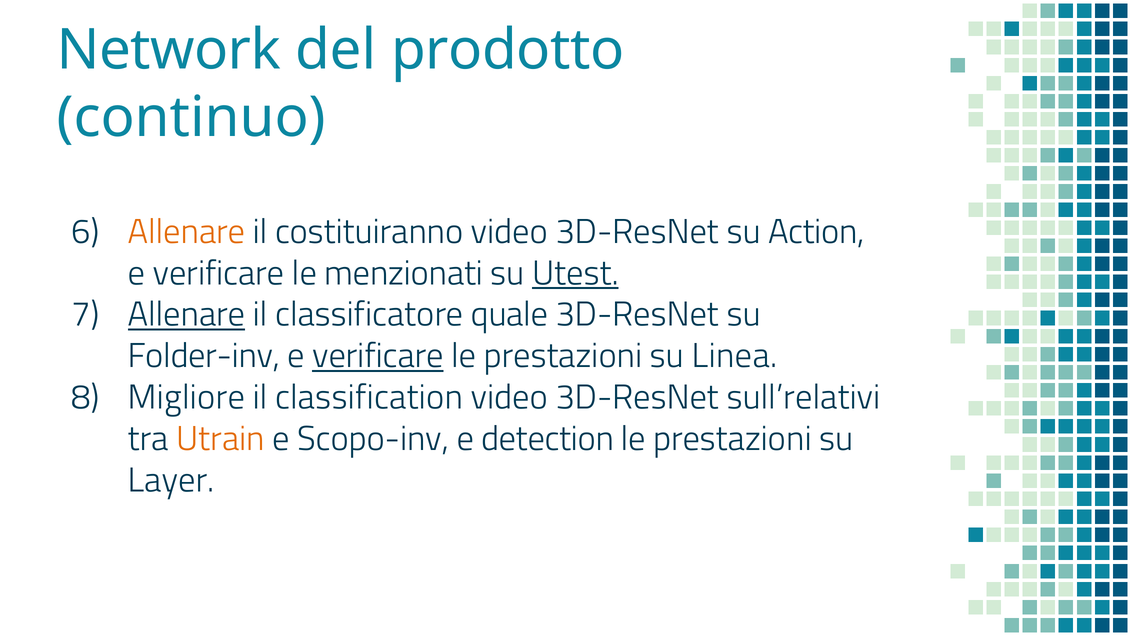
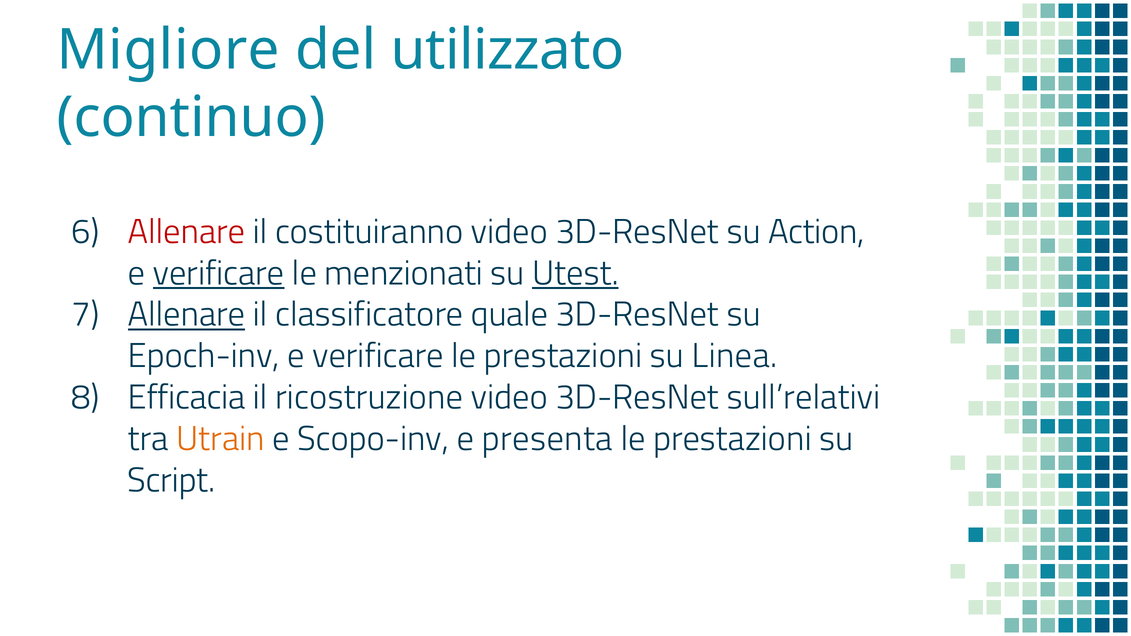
Network: Network -> Migliore
prodotto: prodotto -> utilizzato
Allenare at (187, 232) colour: orange -> red
verificare at (219, 273) underline: none -> present
Folder-inv: Folder-inv -> Epoch-inv
verificare at (378, 356) underline: present -> none
Migliore: Migliore -> Efficacia
classification: classification -> ricostruzione
detection: detection -> presenta
Layer: Layer -> Script
